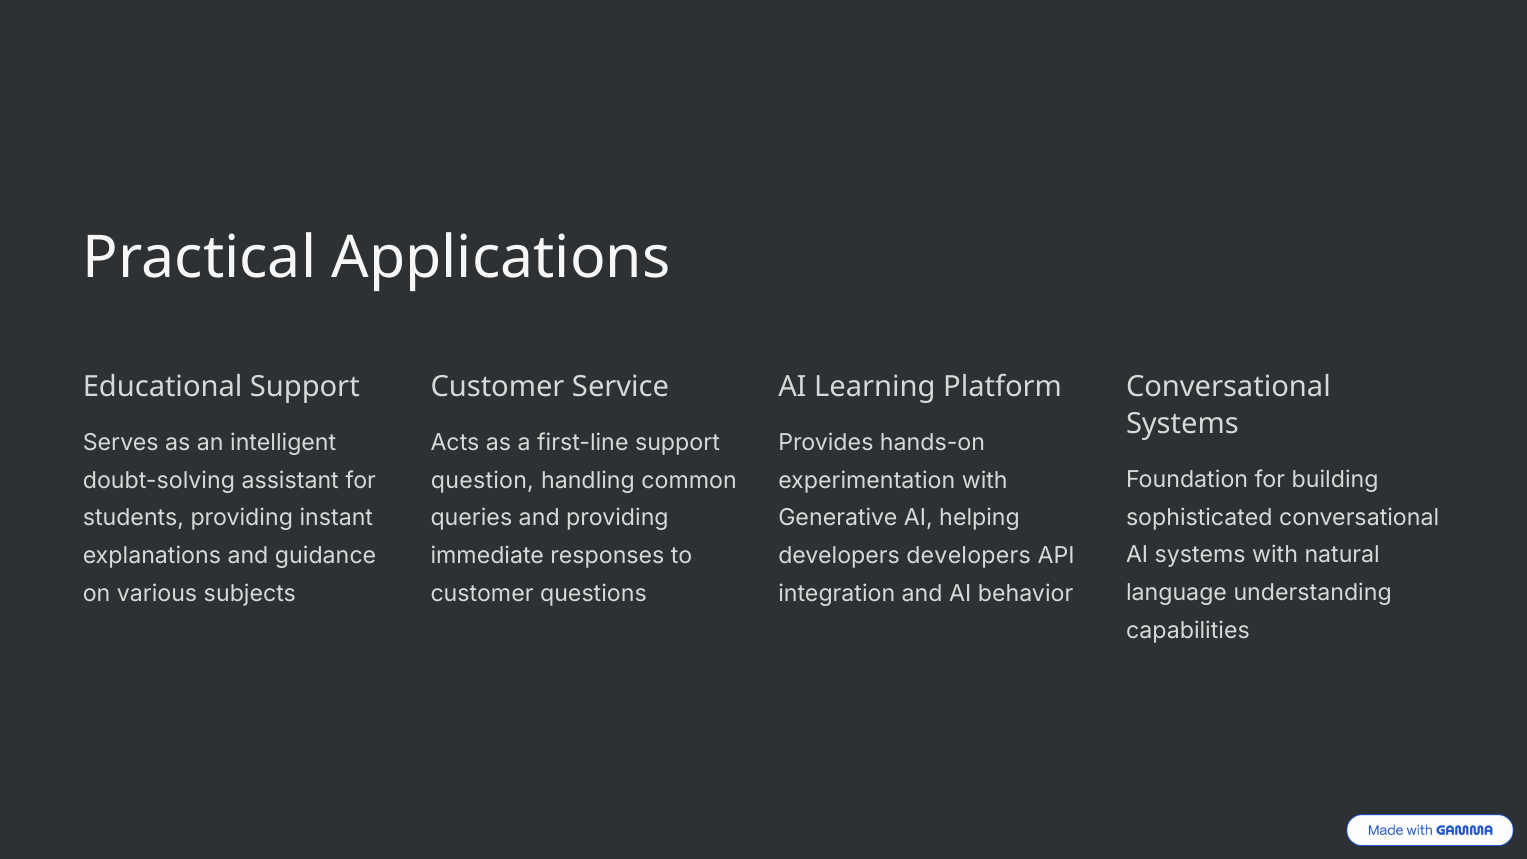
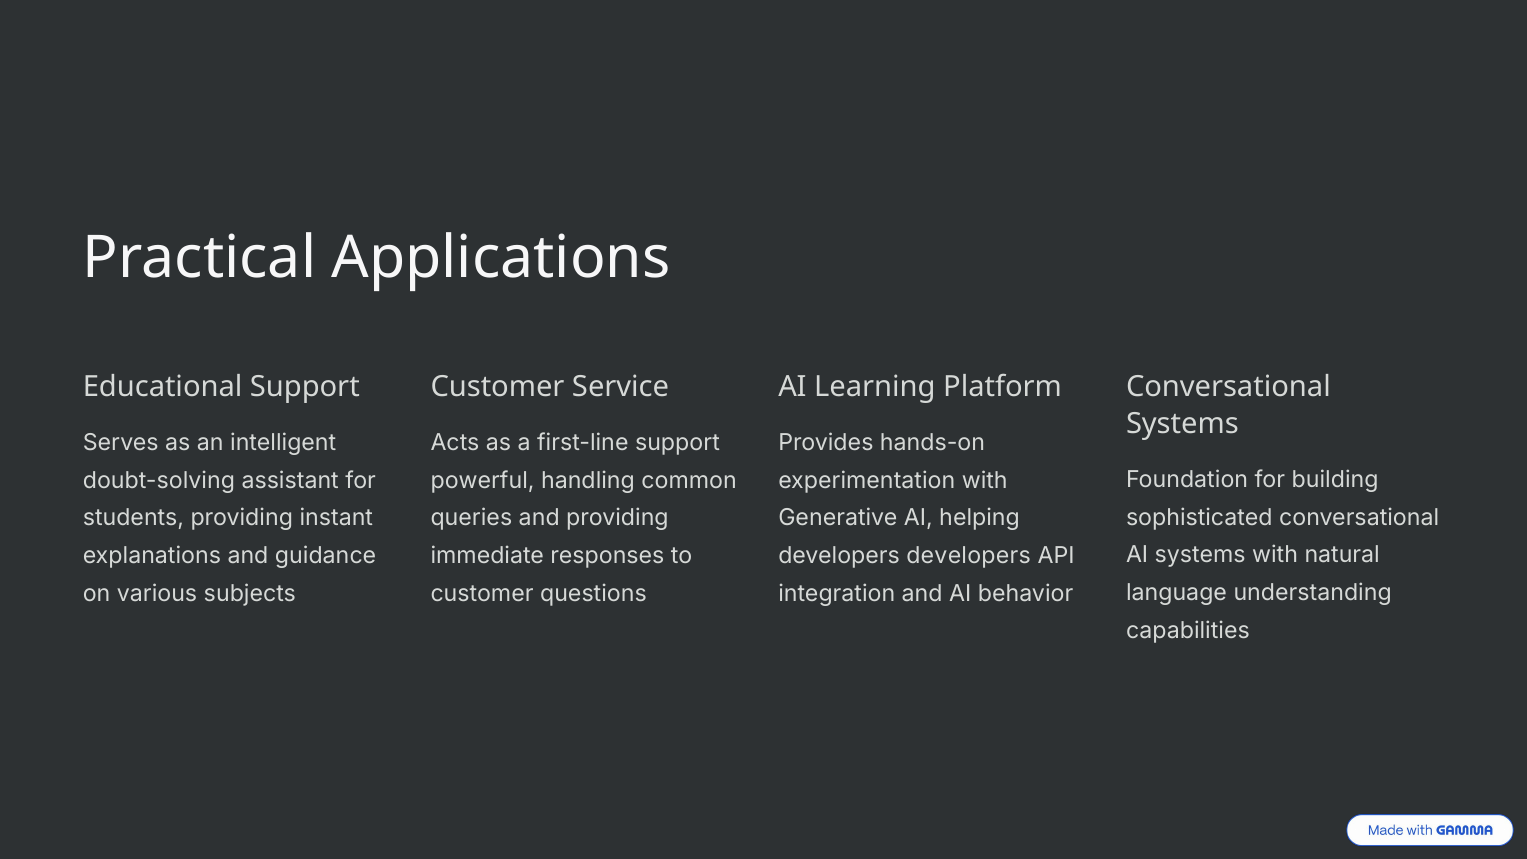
question: question -> powerful
